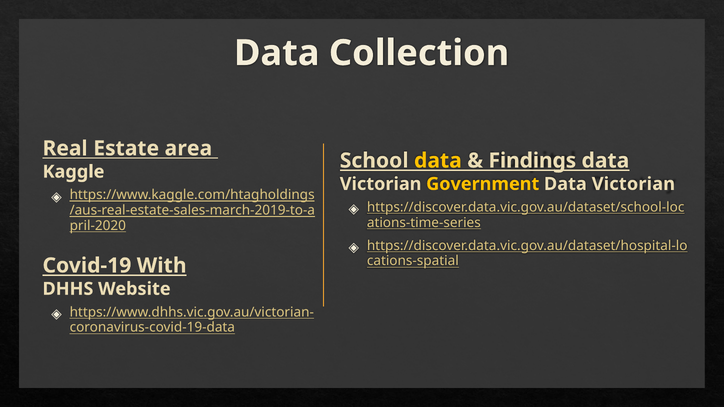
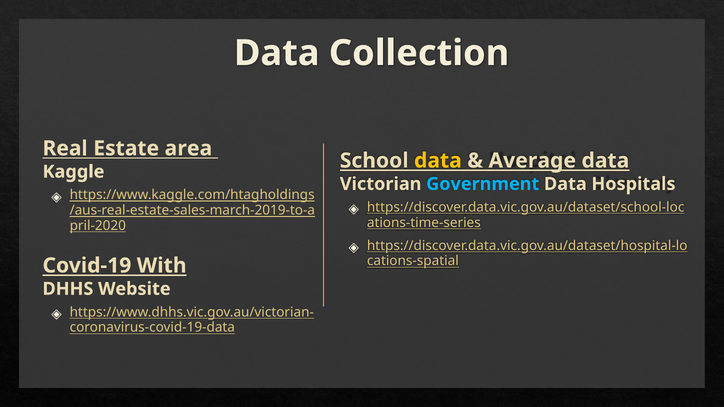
Findings: Findings -> Average
Government colour: yellow -> light blue
Victorian at (633, 184): Victorian -> Hospitals
